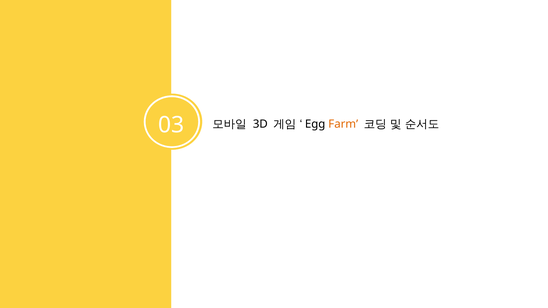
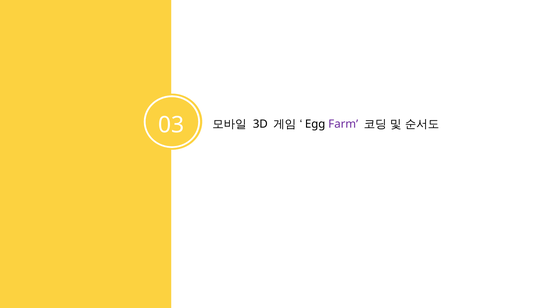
Farm colour: orange -> purple
